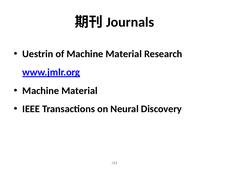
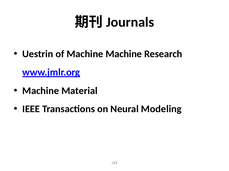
of Machine Material: Material -> Machine
Discovery: Discovery -> Modeling
